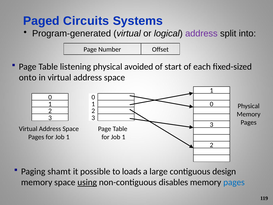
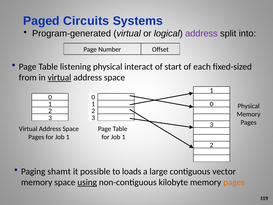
avoided: avoided -> interact
onto: onto -> from
virtual at (59, 77) underline: none -> present
design: design -> vector
disables: disables -> kilobyte
pages at (234, 182) colour: blue -> orange
